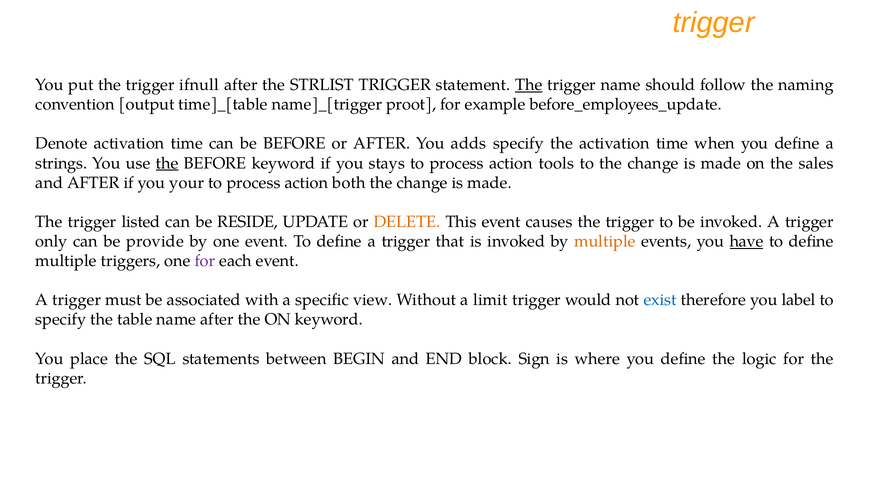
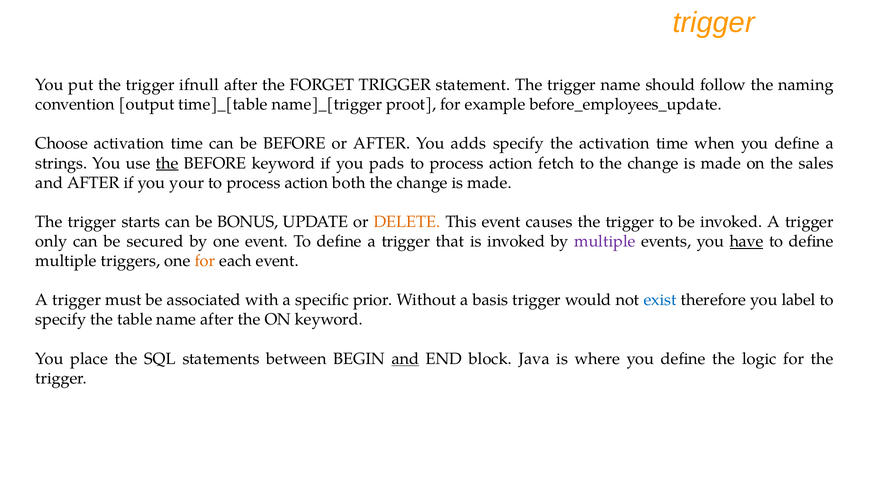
STRLIST: STRLIST -> FORGET
The at (529, 85) underline: present -> none
Denote: Denote -> Choose
stays: stays -> pads
tools: tools -> fetch
listed: listed -> starts
RESIDE: RESIDE -> BONUS
provide: provide -> secured
multiple at (605, 242) colour: orange -> purple
for at (205, 261) colour: purple -> orange
view: view -> prior
limit: limit -> basis
and at (405, 359) underline: none -> present
Sign: Sign -> Java
